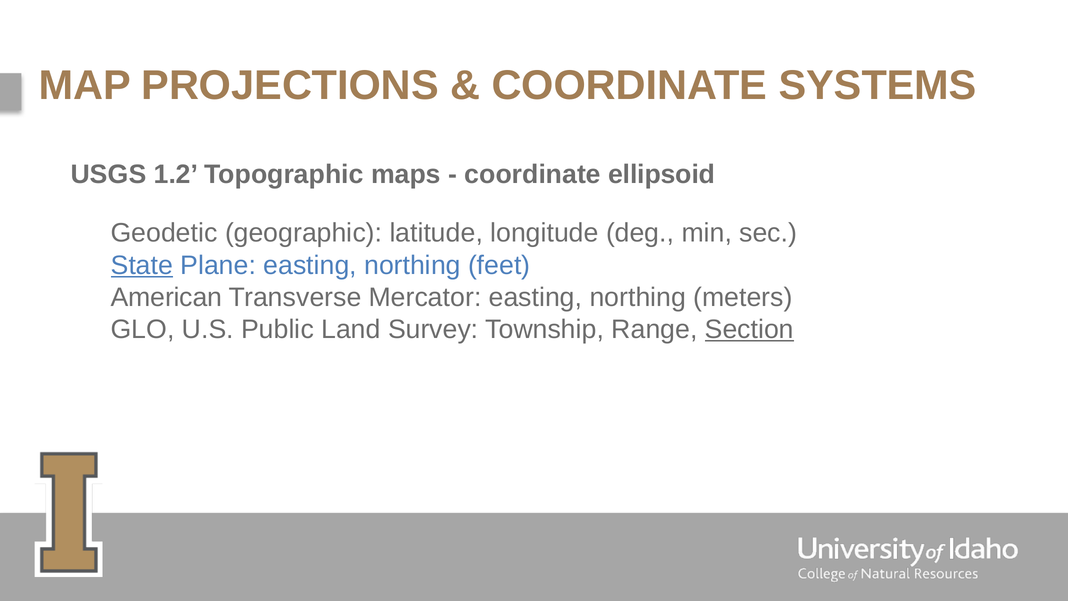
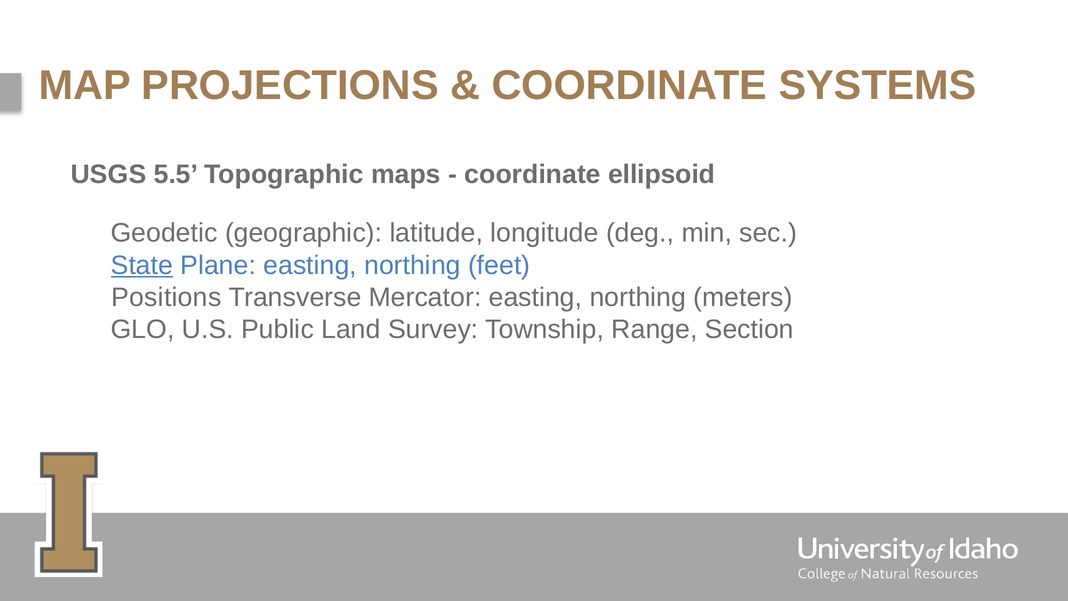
1.2: 1.2 -> 5.5
American: American -> Positions
Section underline: present -> none
